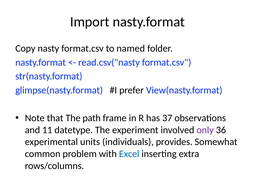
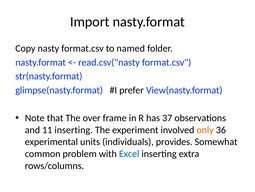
path: path -> over
11 datetype: datetype -> inserting
only colour: purple -> orange
